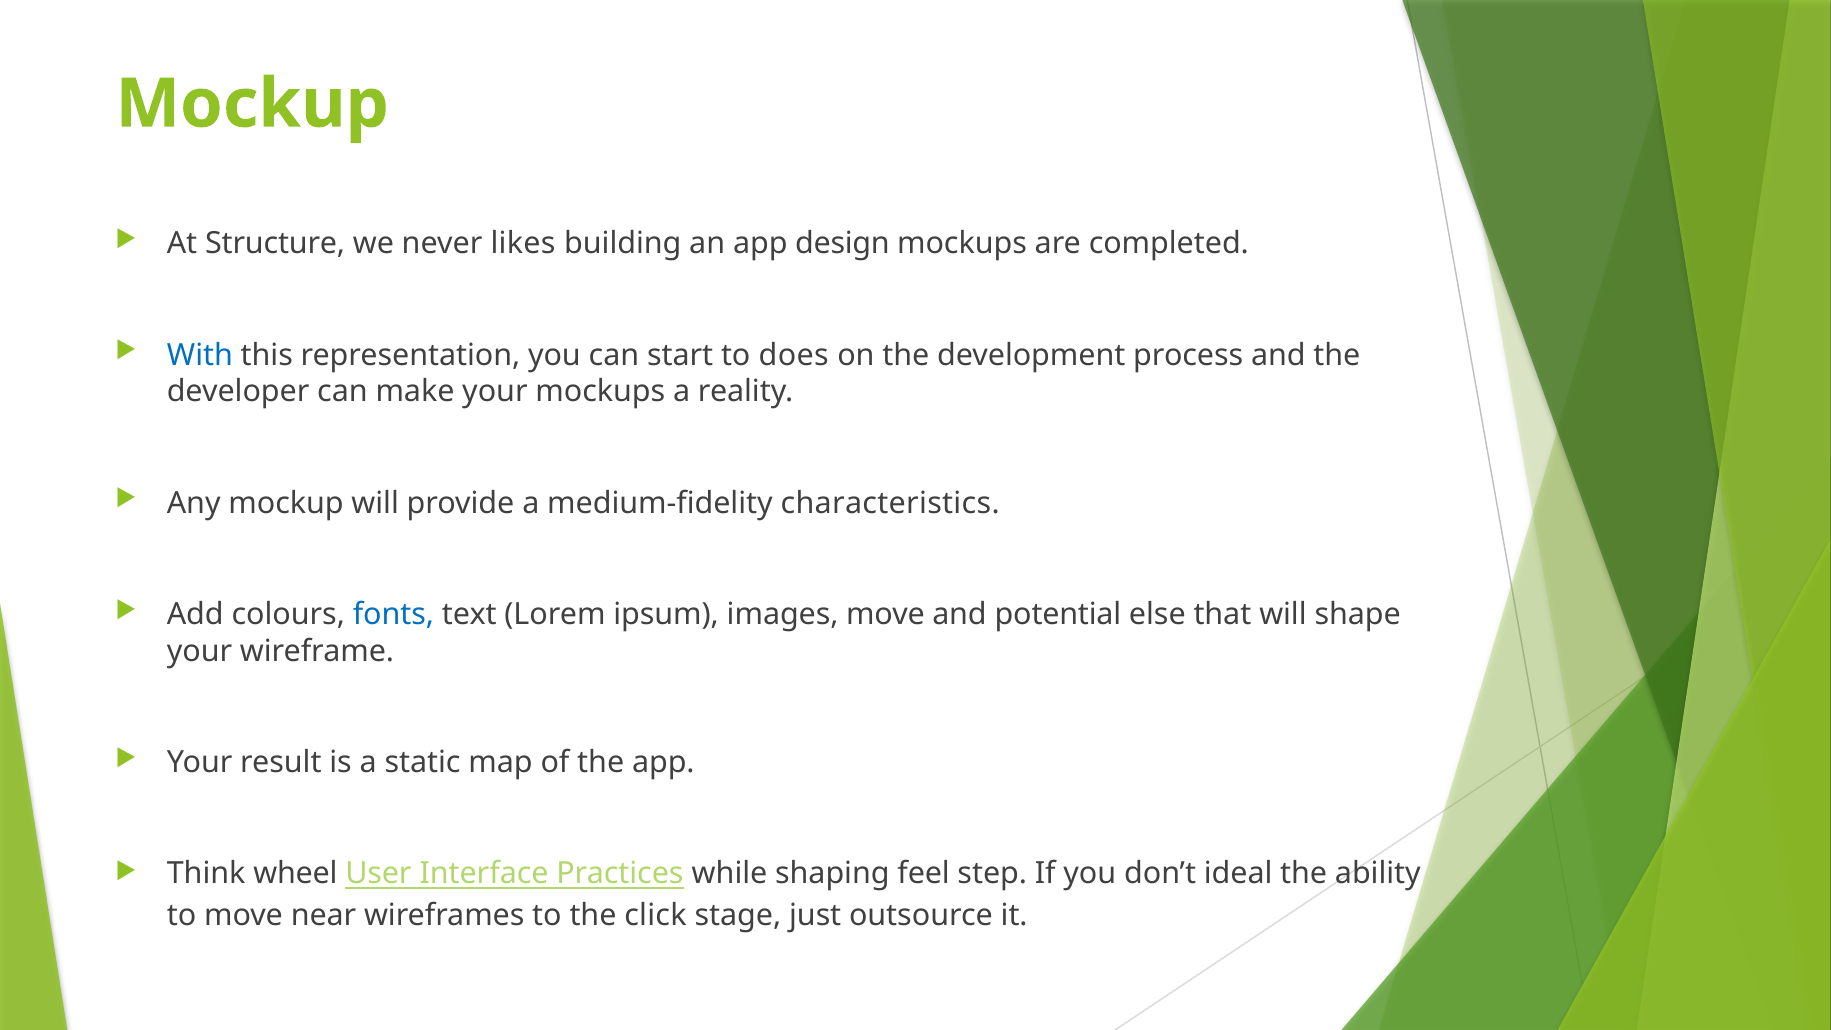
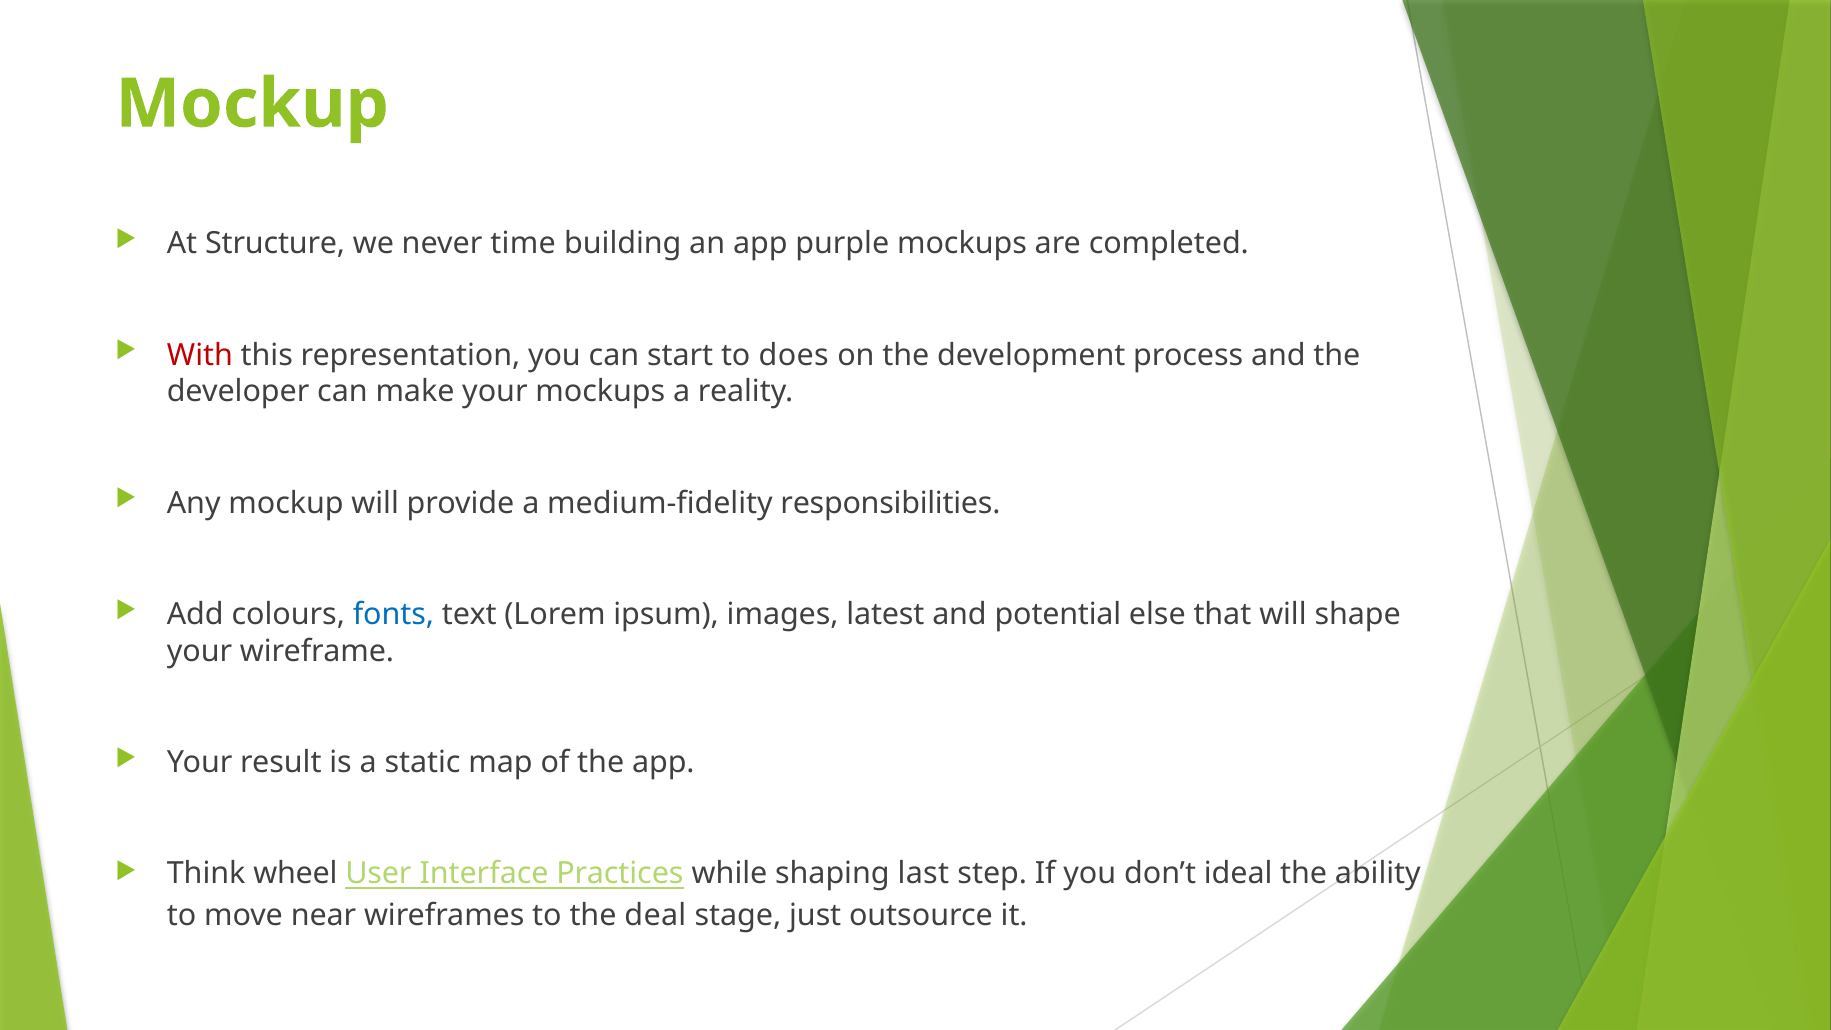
likes: likes -> time
design: design -> purple
With colour: blue -> red
characteristics: characteristics -> responsibilities
images move: move -> latest
feel: feel -> last
click: click -> deal
